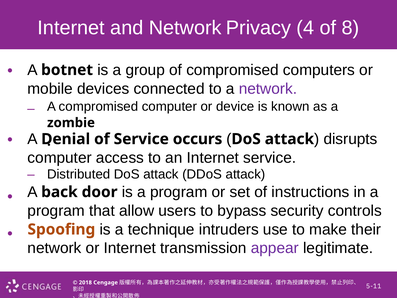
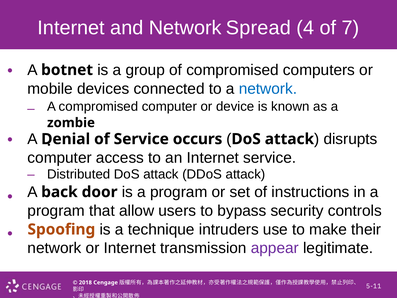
Privacy: Privacy -> Spread
8: 8 -> 7
network at (268, 89) colour: purple -> blue
